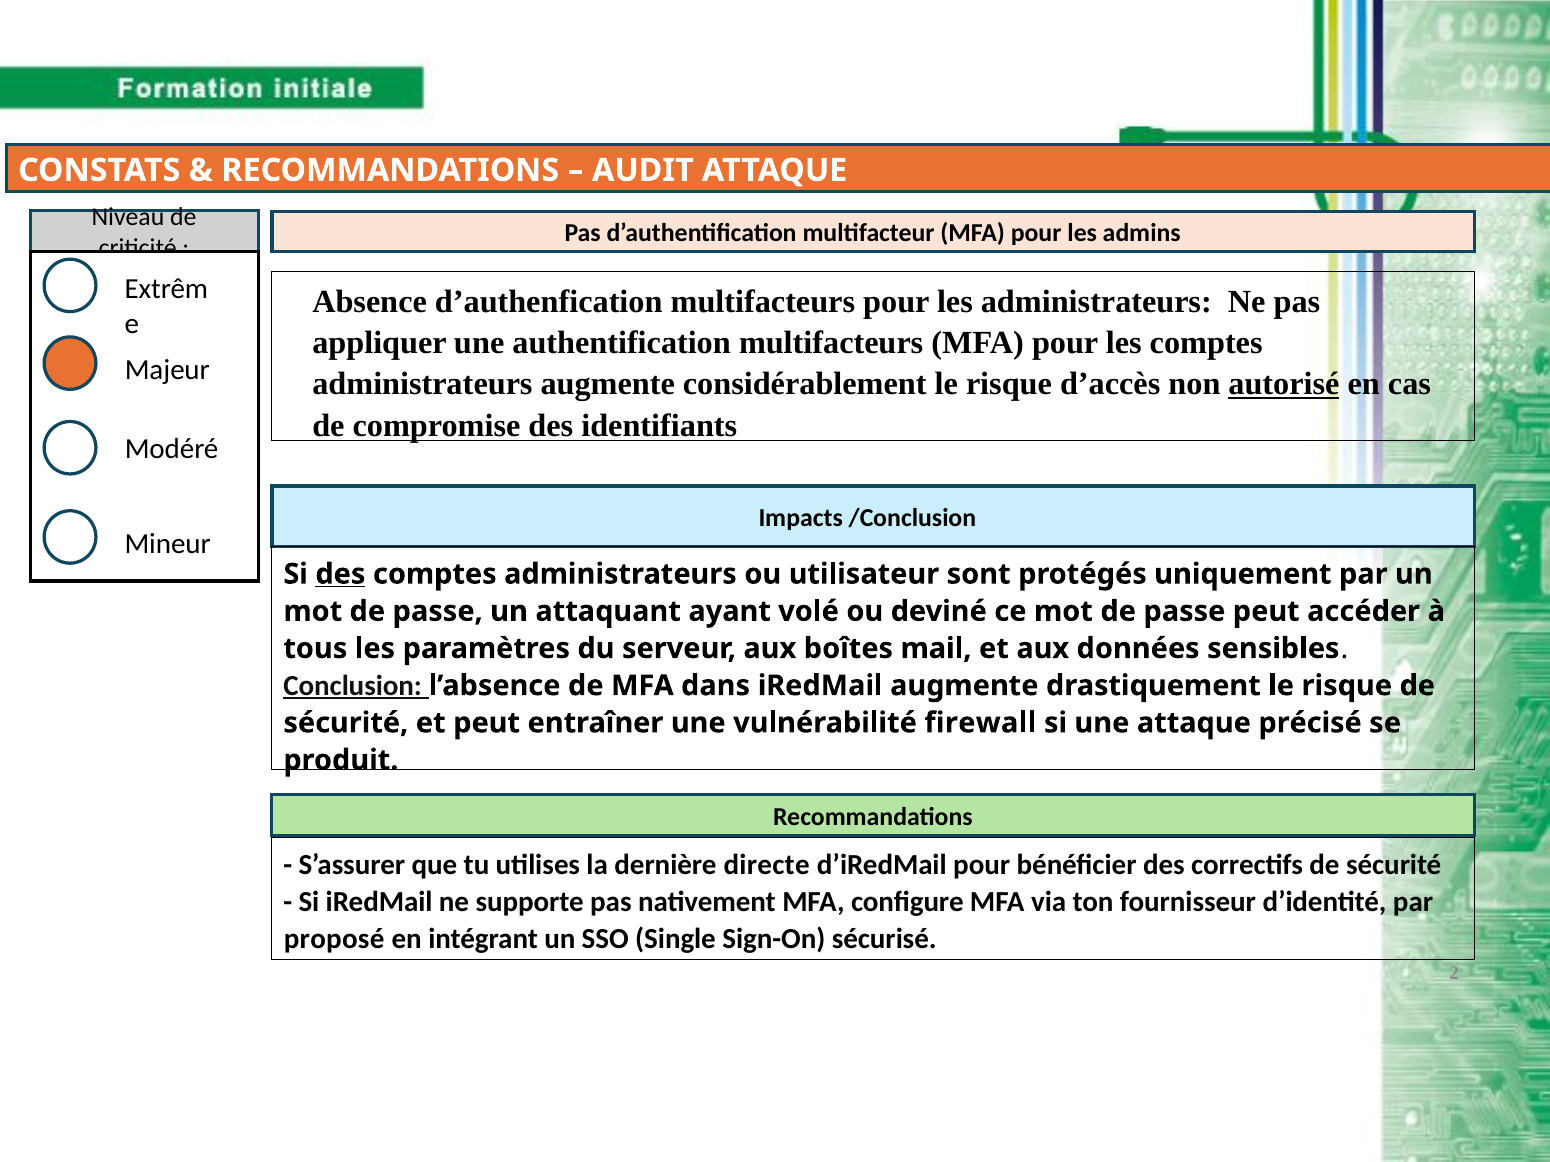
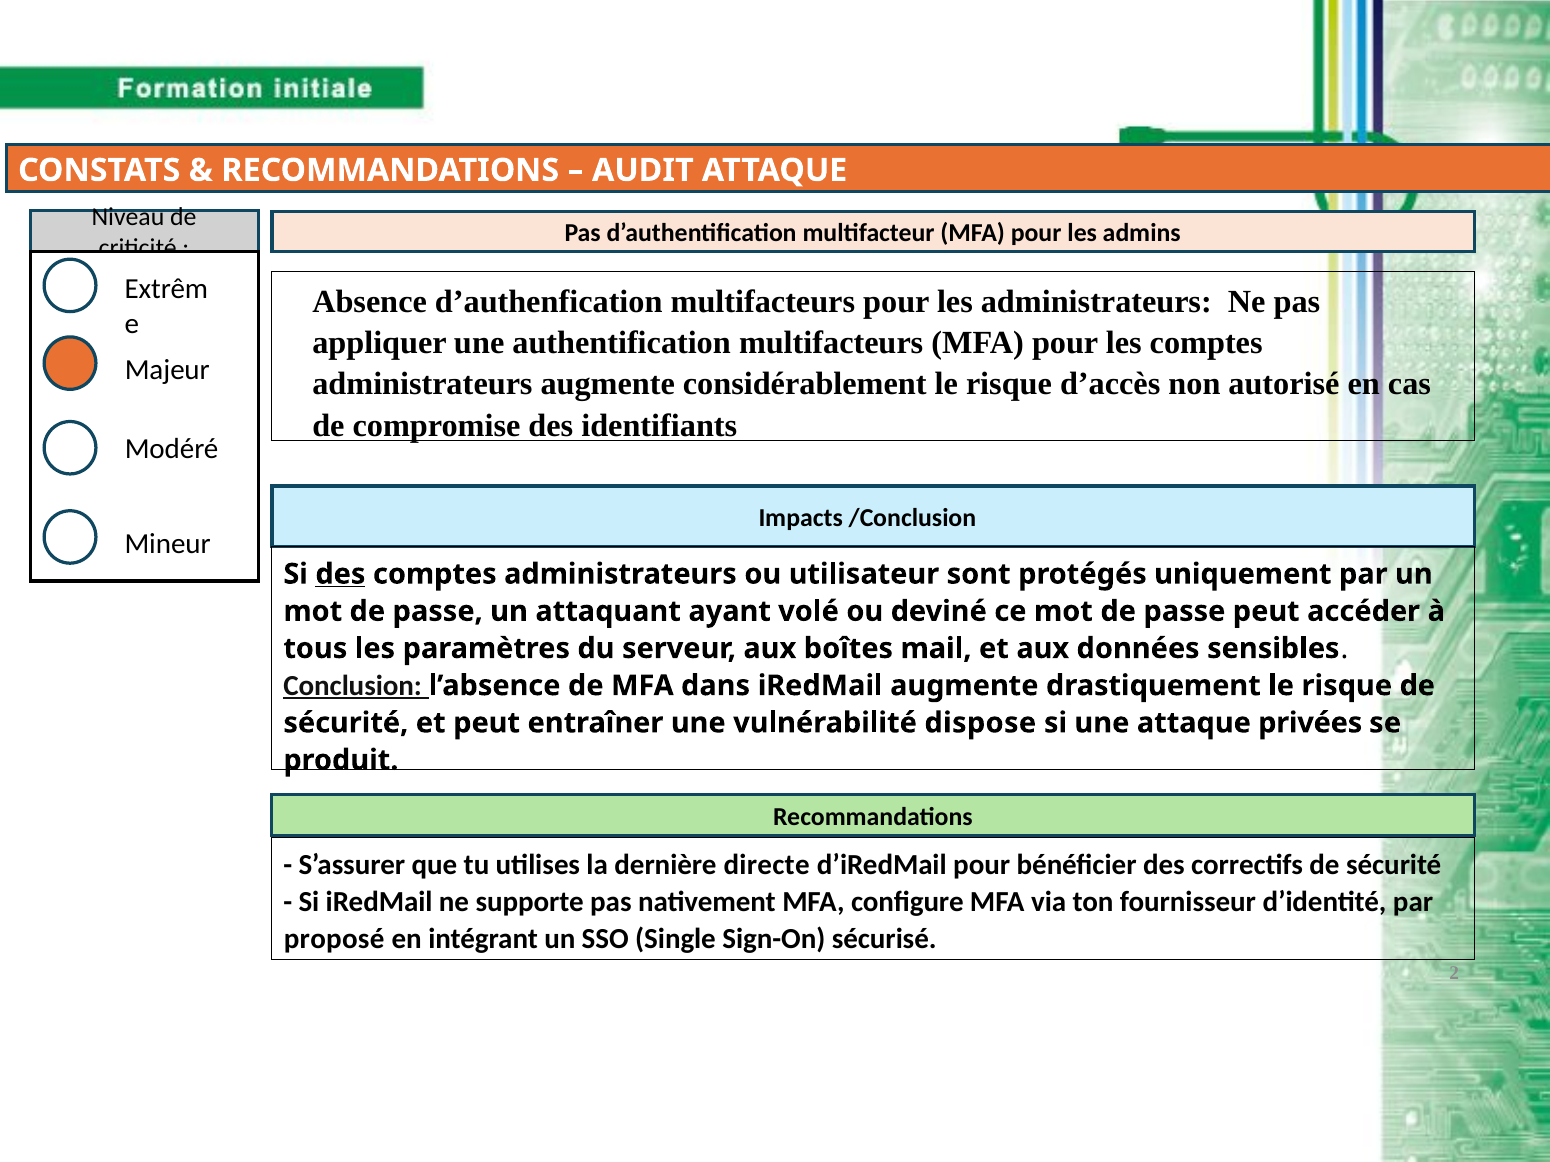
autorisé underline: present -> none
firewall: firewall -> dispose
précisé: précisé -> privées
